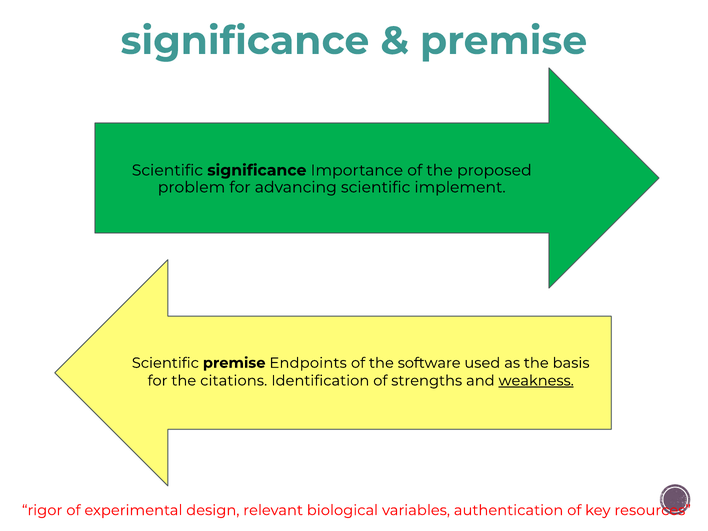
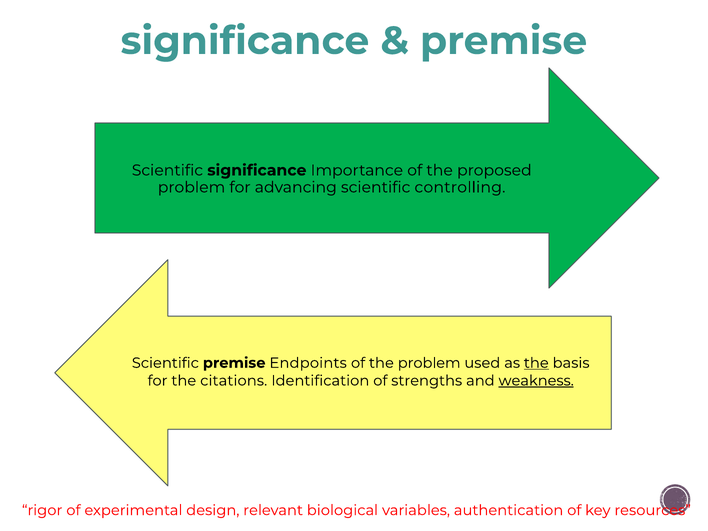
implement: implement -> controlling
the software: software -> problem
the at (536, 363) underline: none -> present
